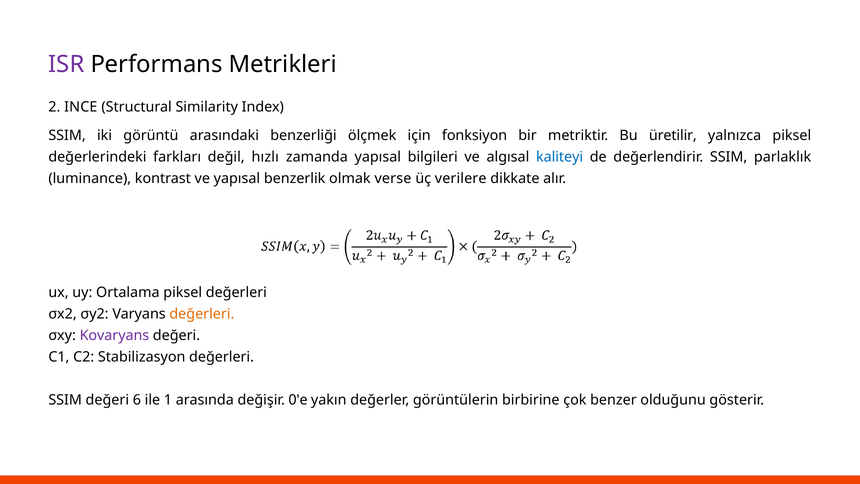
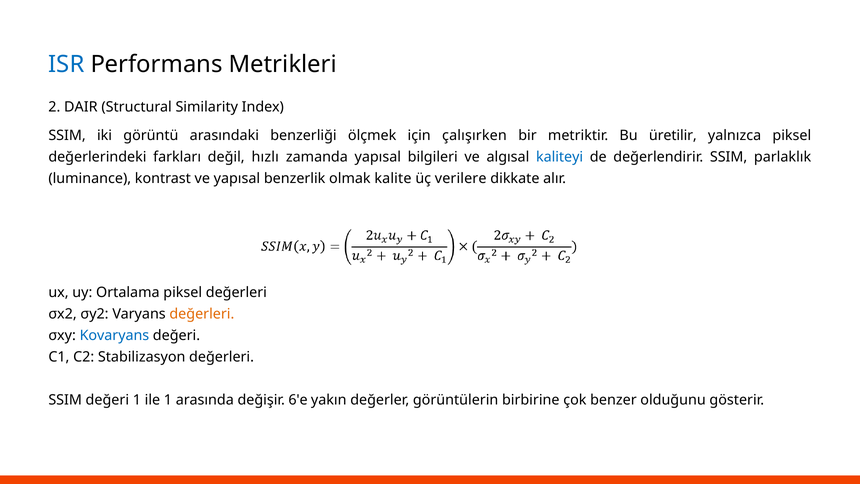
ISR colour: purple -> blue
INCE: INCE -> DAIR
fonksiyon: fonksiyon -> çalışırken
verse: verse -> kalite
Kovaryans colour: purple -> blue
değeri 6: 6 -> 1
0'e: 0'e -> 6'e
